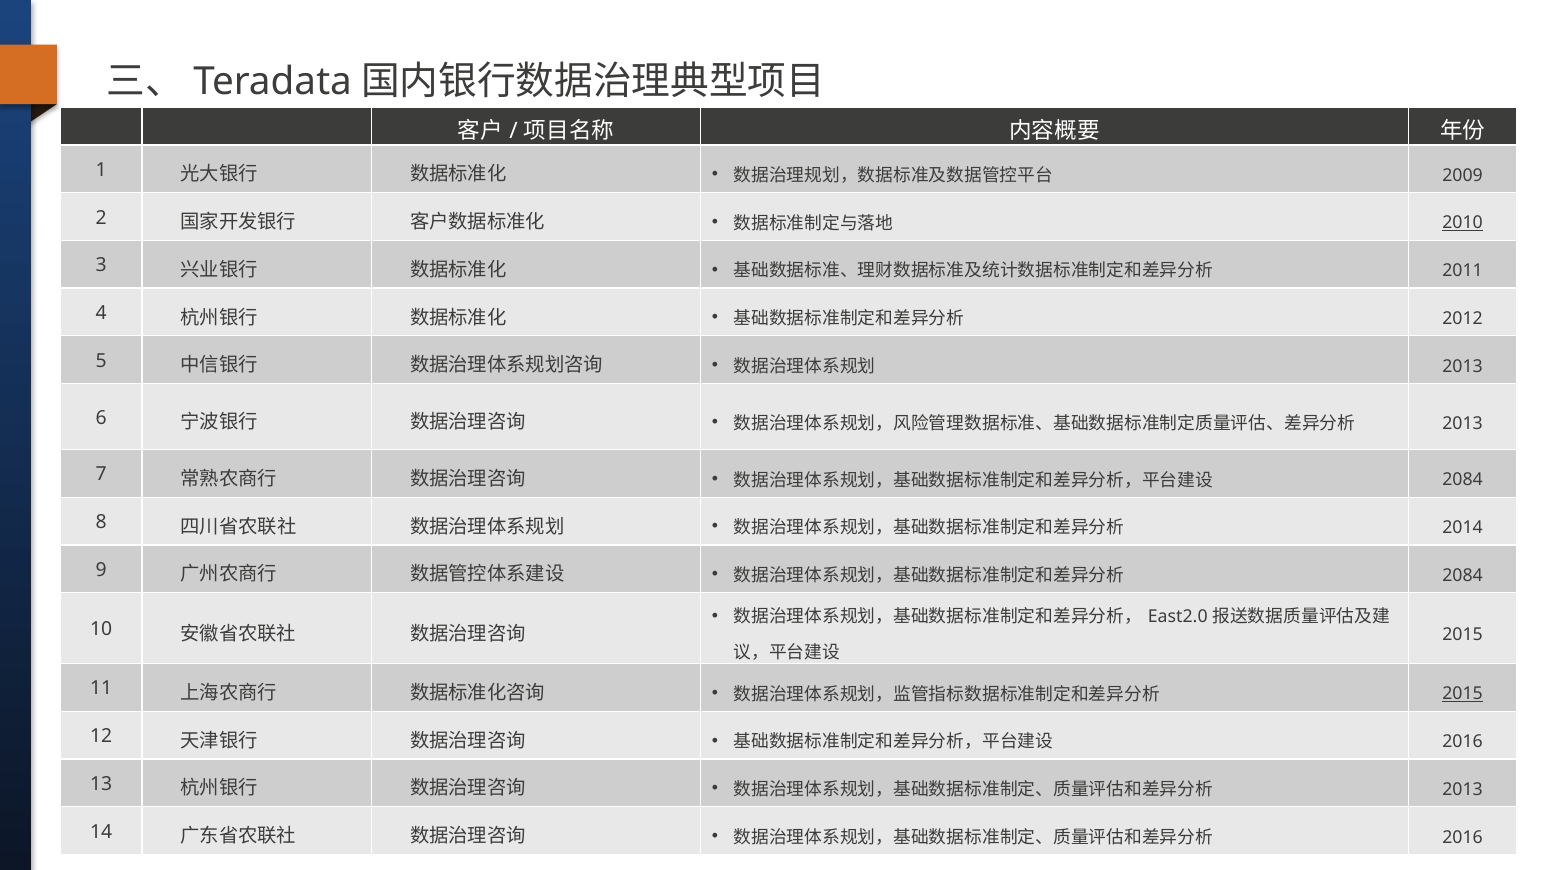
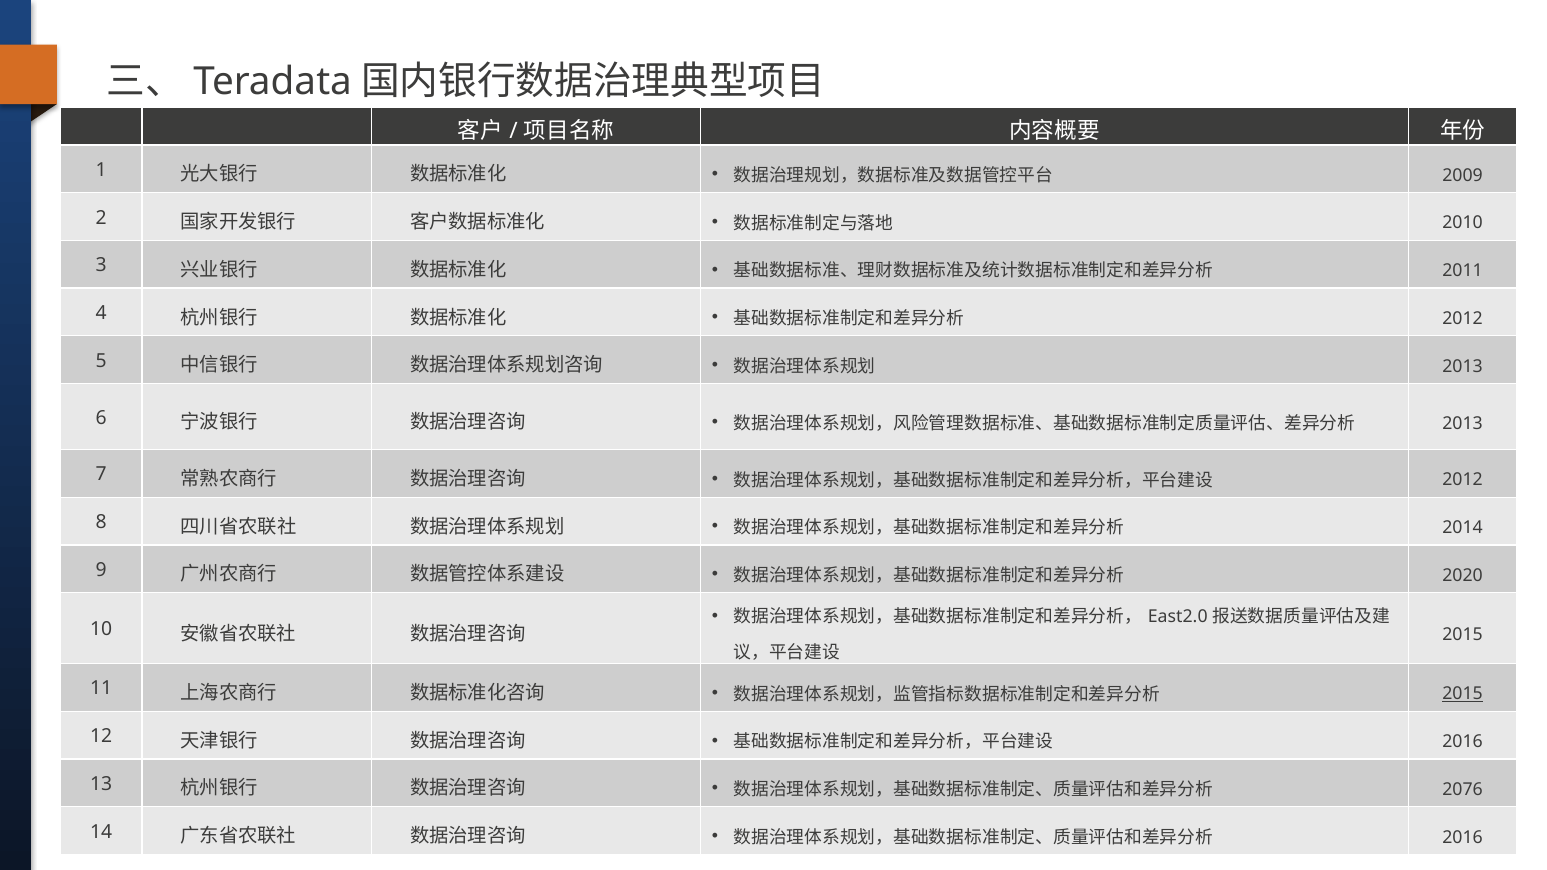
2010 underline: present -> none
2084 at (1463, 480): 2084 -> 2012
2084 at (1463, 576): 2084 -> 2020
2013 at (1463, 790): 2013 -> 2076
